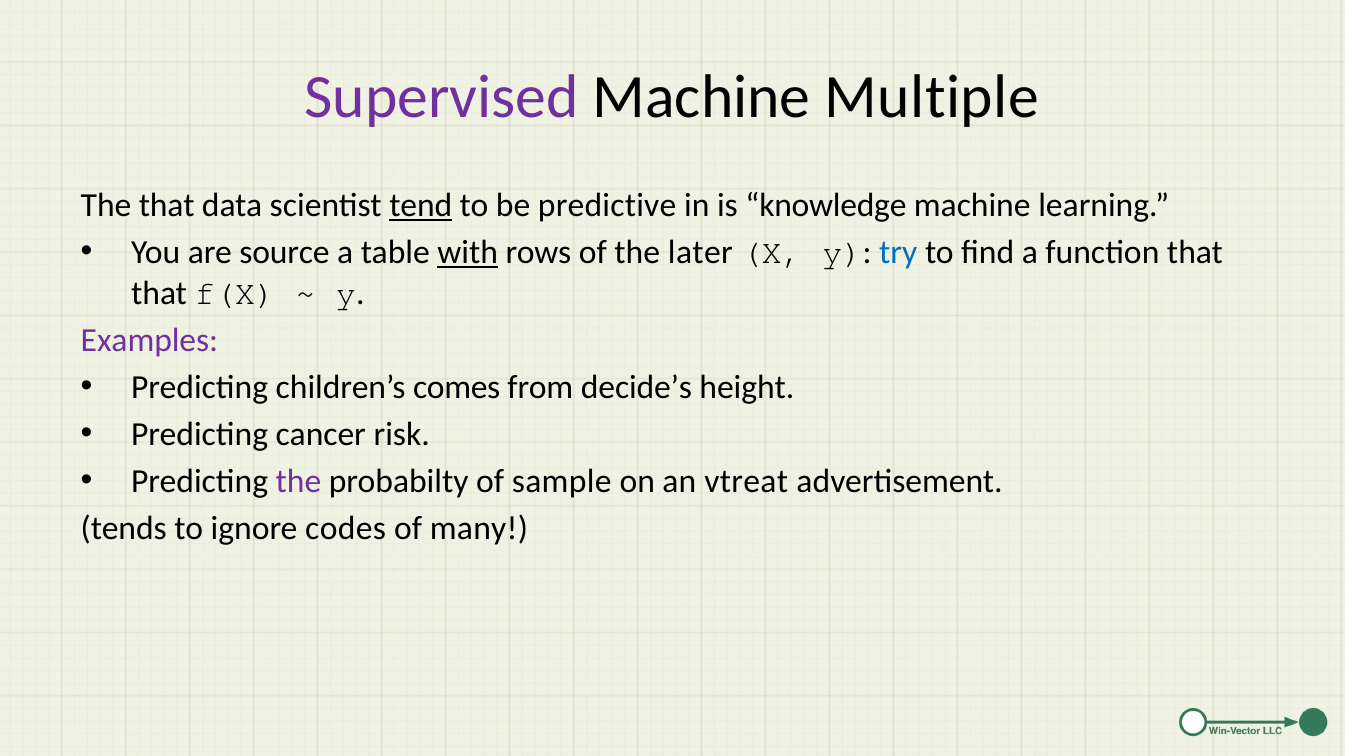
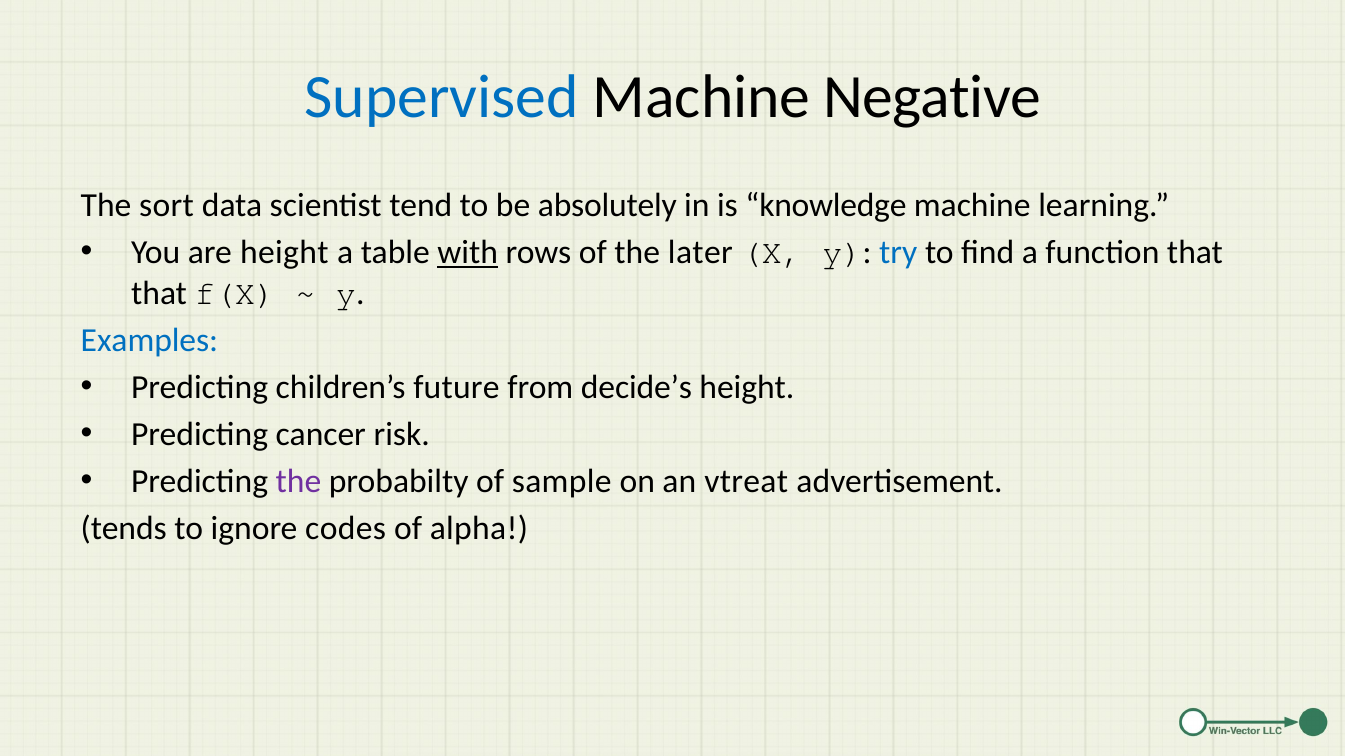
Supervised colour: purple -> blue
Multiple: Multiple -> Negative
The that: that -> sort
tend underline: present -> none
predictive: predictive -> absolutely
are source: source -> height
Examples colour: purple -> blue
comes: comes -> future
many: many -> alpha
